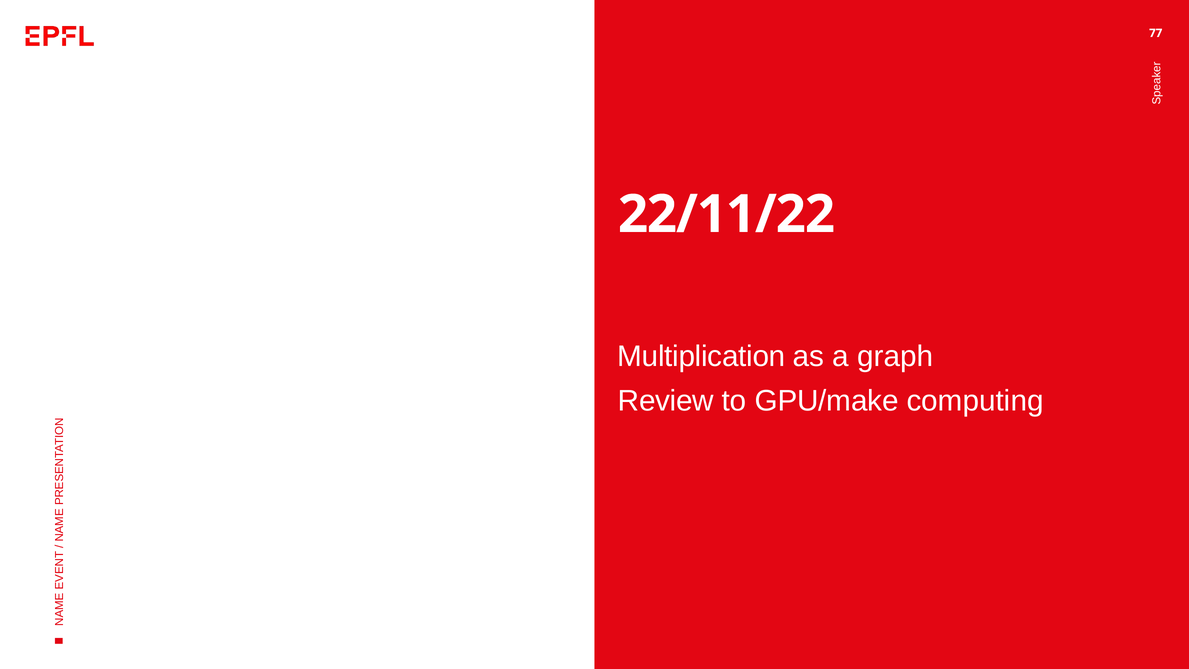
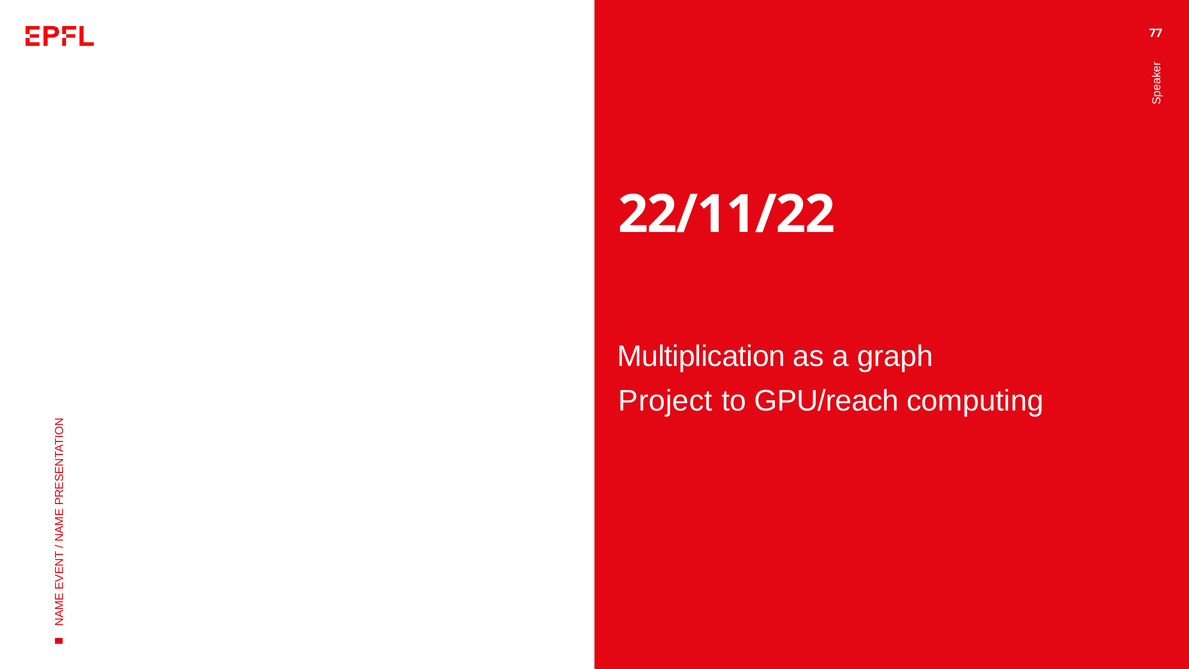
Review: Review -> Project
GPU/make: GPU/make -> GPU/reach
